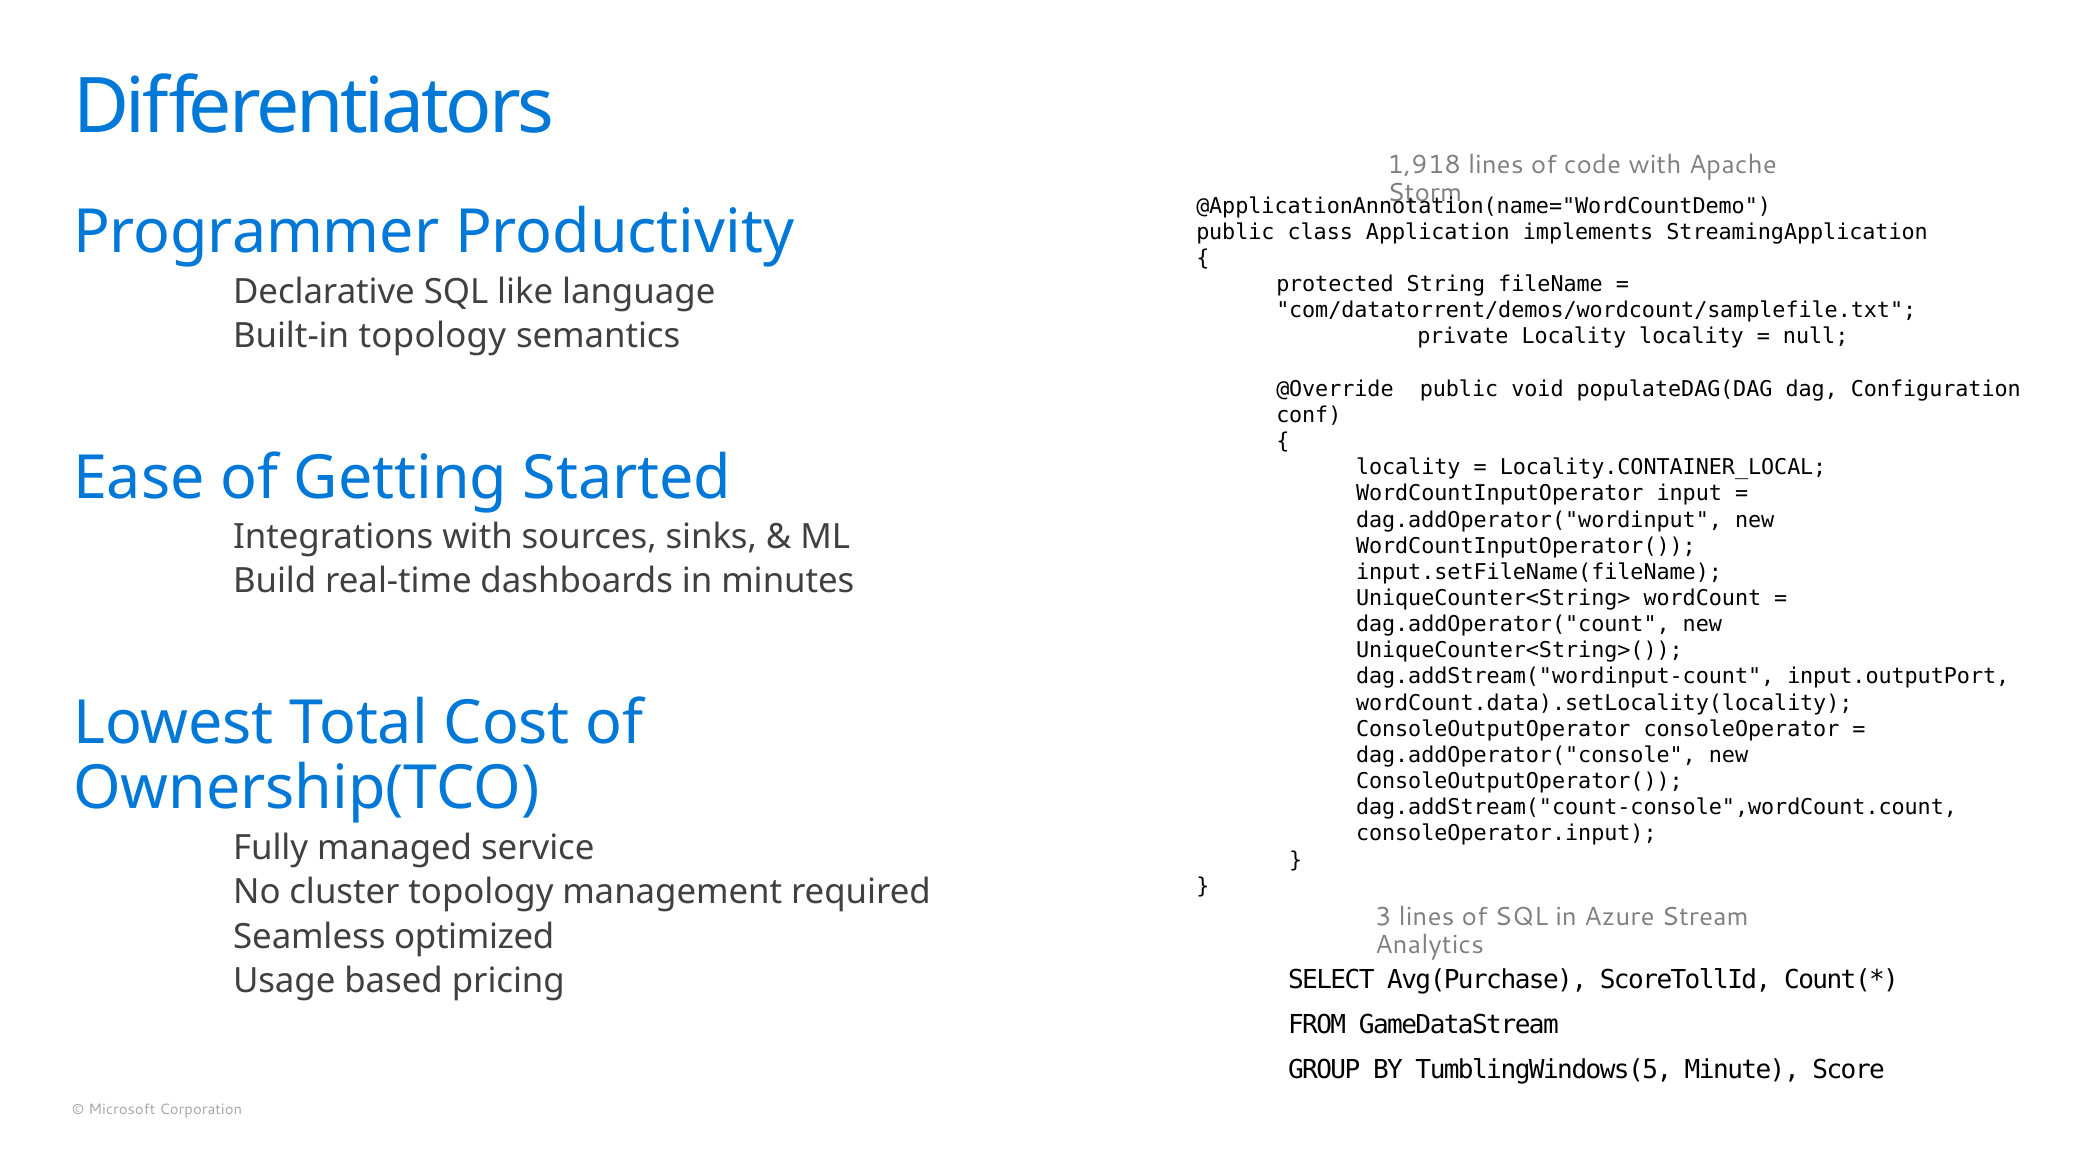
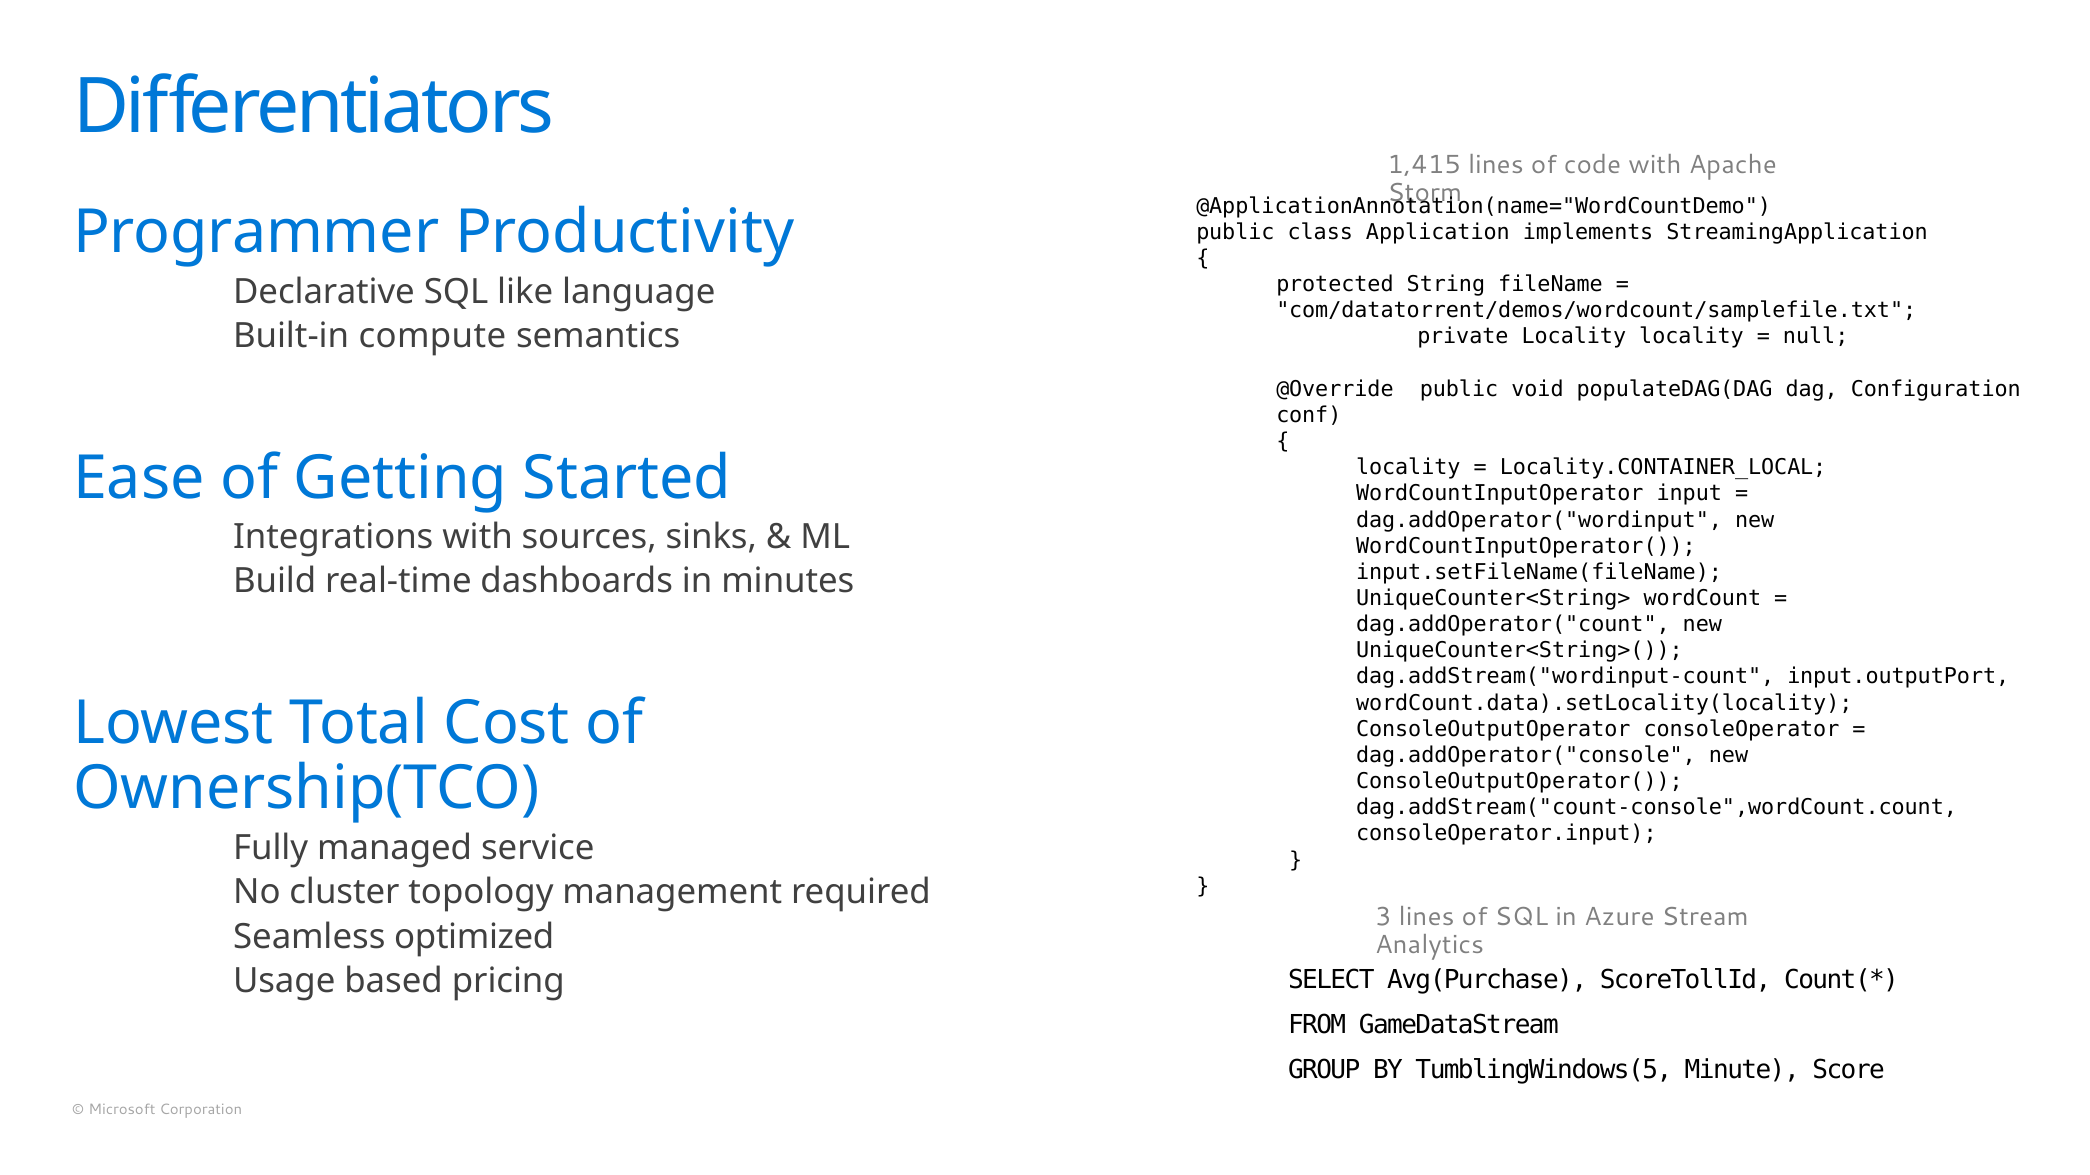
1,918: 1,918 -> 1,415
Built-in topology: topology -> compute
